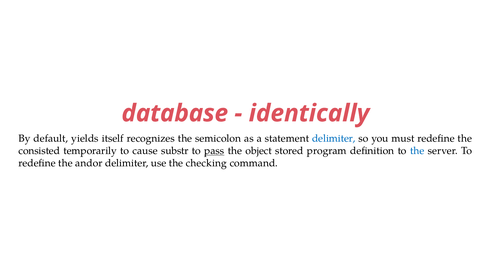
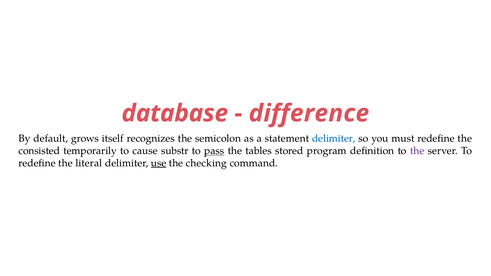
identically: identically -> difference
yields: yields -> grows
object: object -> tables
the at (417, 151) colour: blue -> purple
andor: andor -> literal
use underline: none -> present
